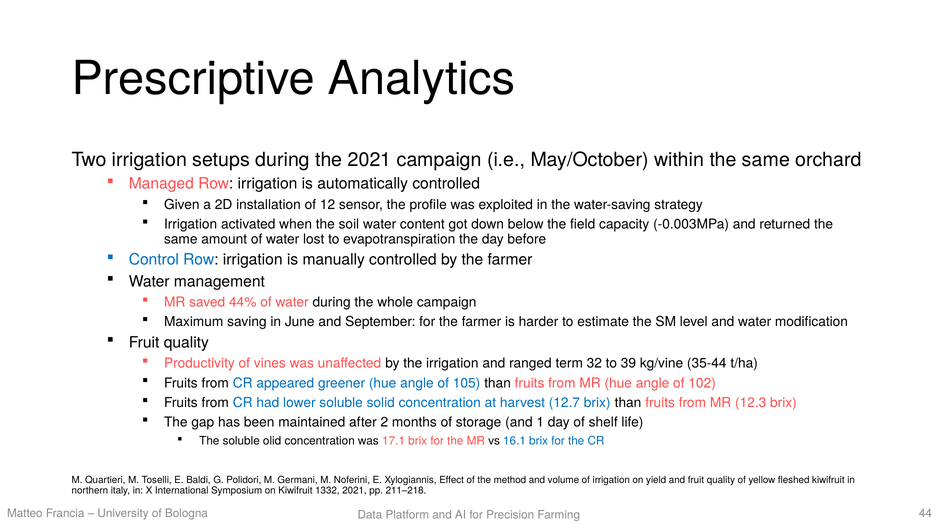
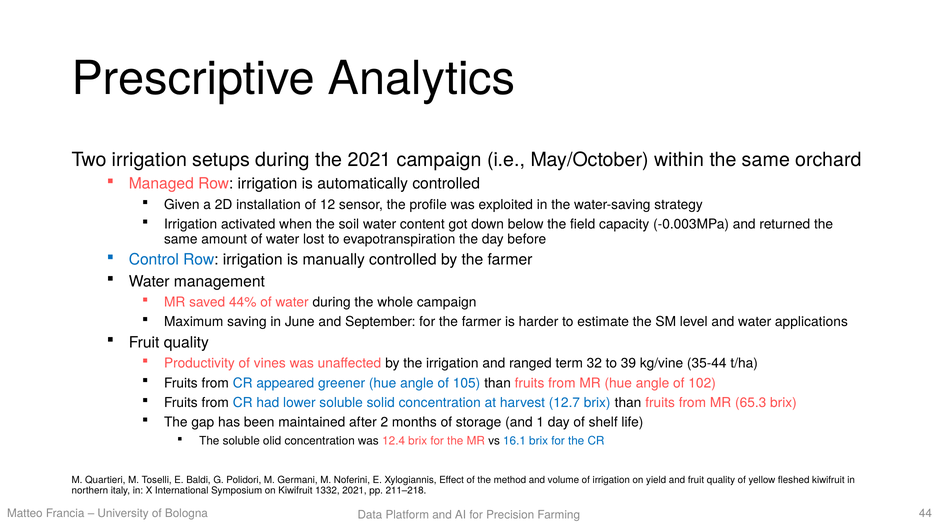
modification: modification -> applications
12.3: 12.3 -> 65.3
17.1: 17.1 -> 12.4
